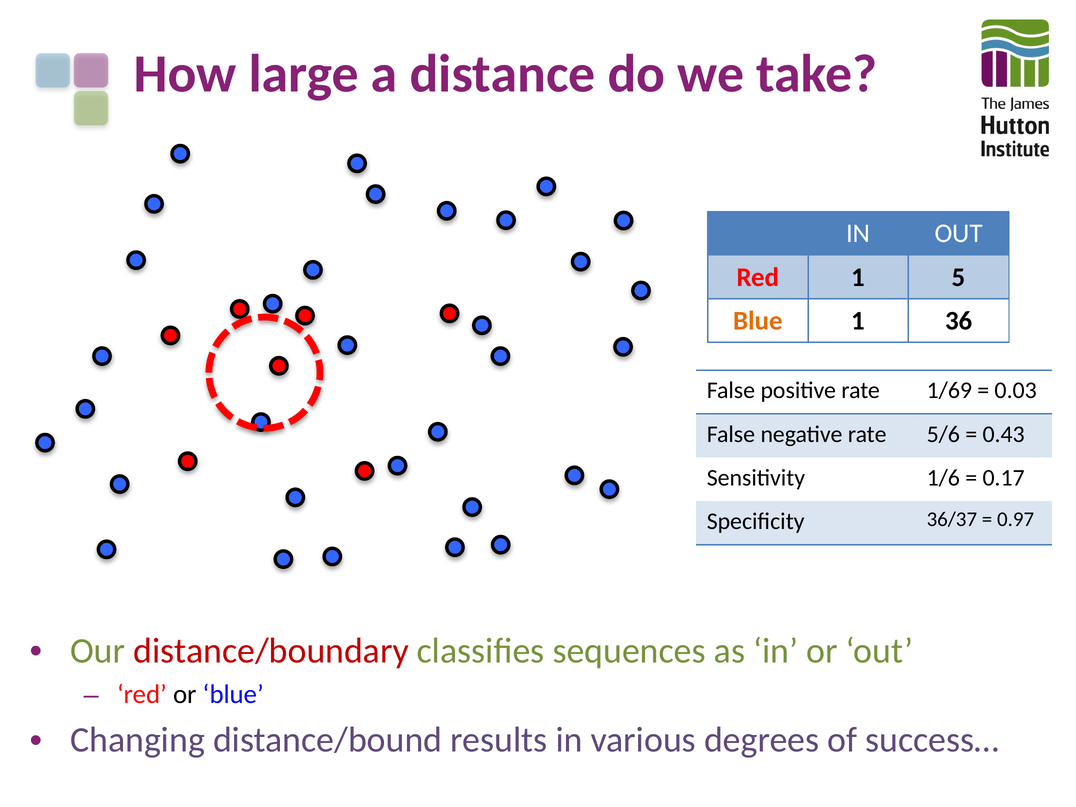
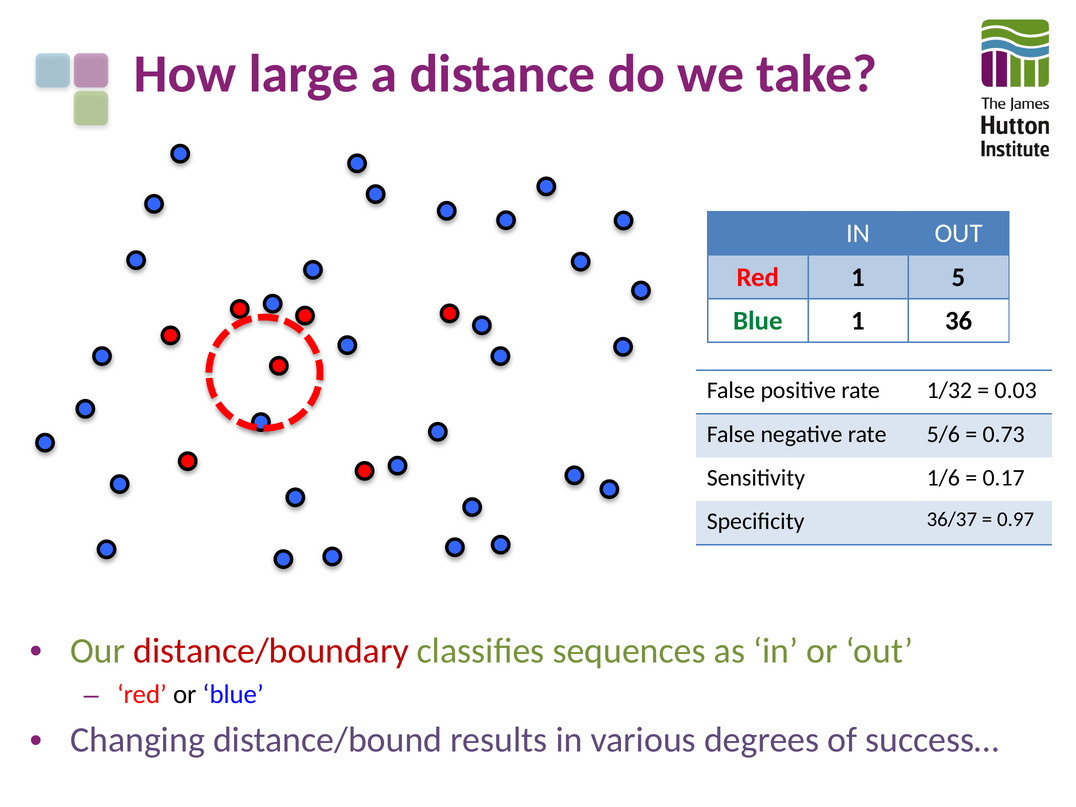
Blue at (758, 321) colour: orange -> green
1/69: 1/69 -> 1/32
0.43: 0.43 -> 0.73
